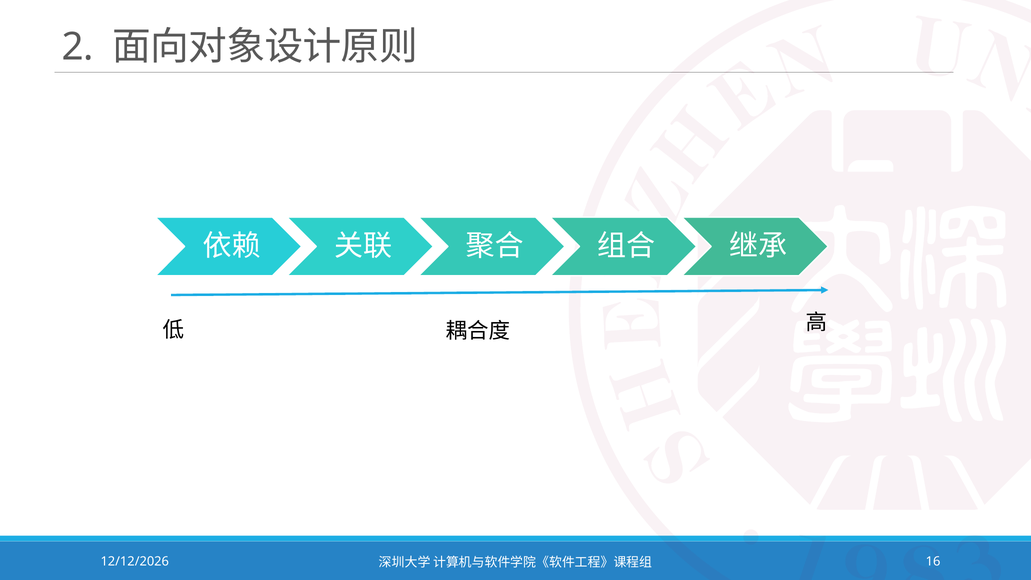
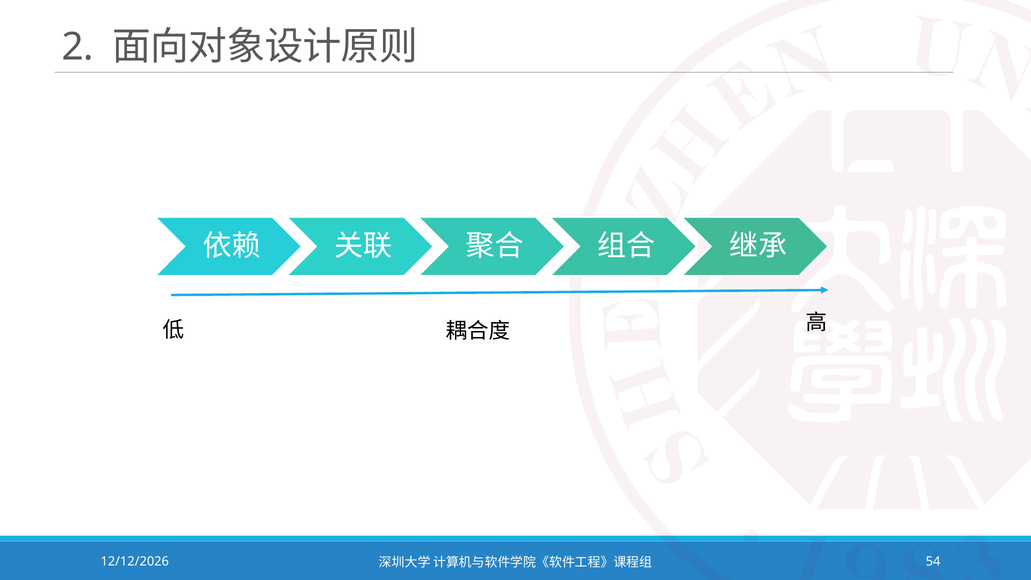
16: 16 -> 54
